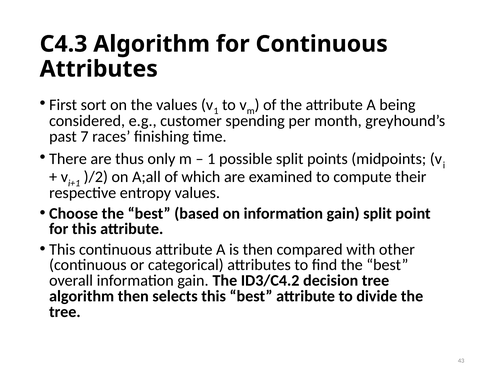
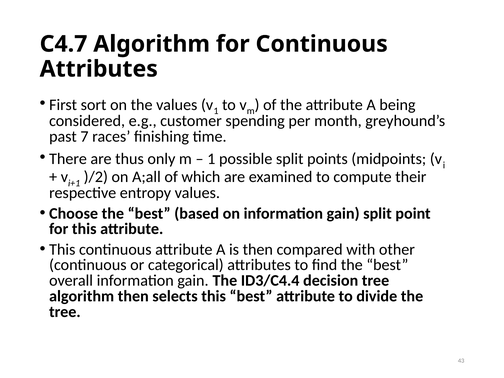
C4.3: C4.3 -> C4.7
ID3/C4.2: ID3/C4.2 -> ID3/C4.4
